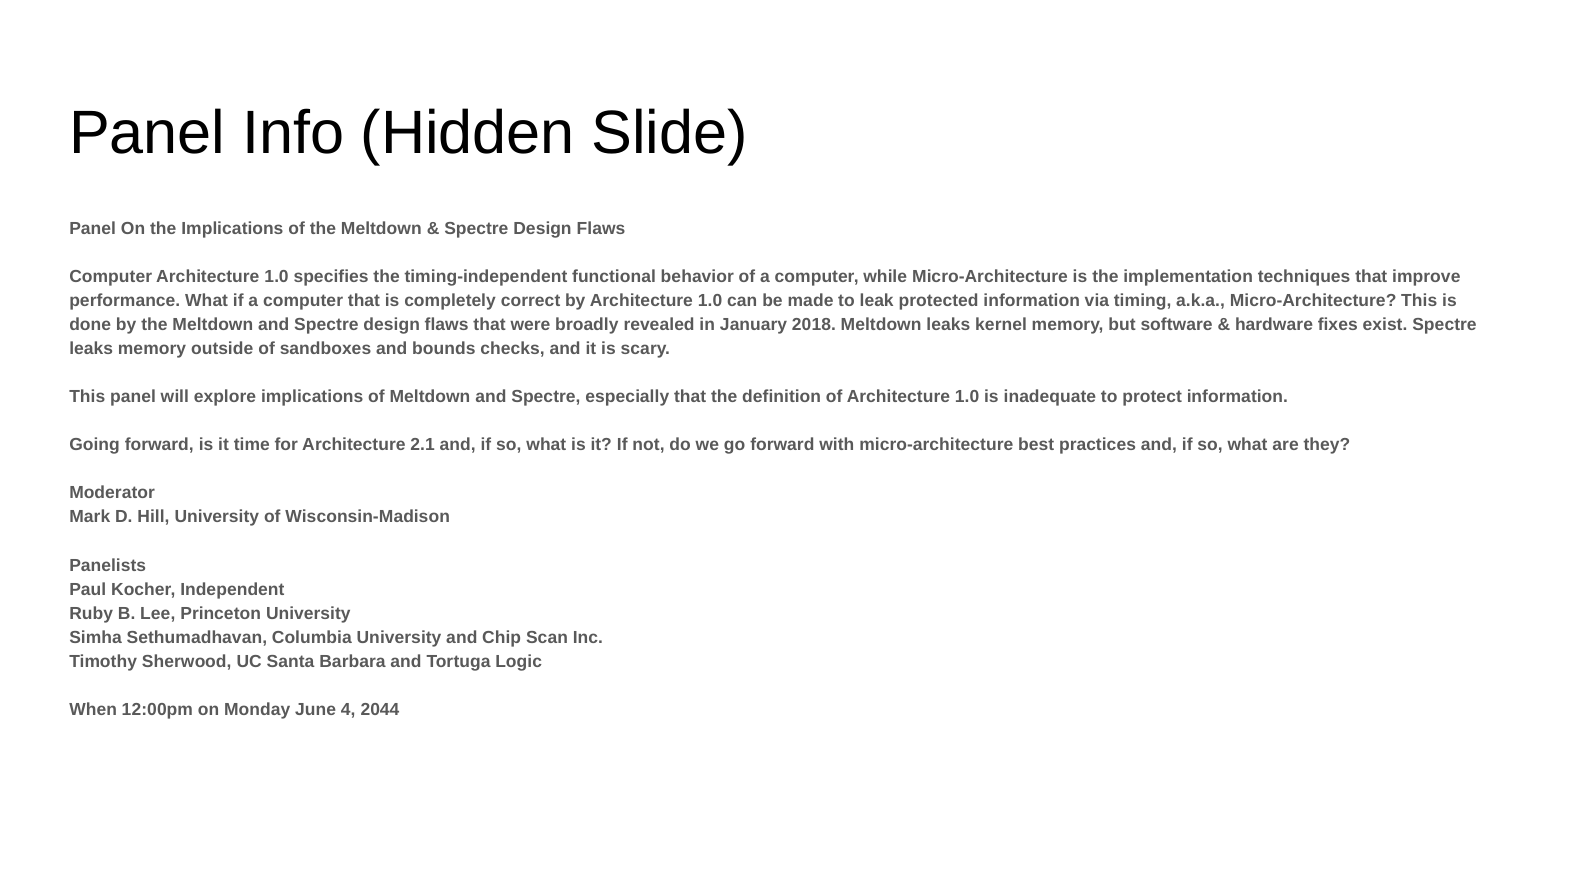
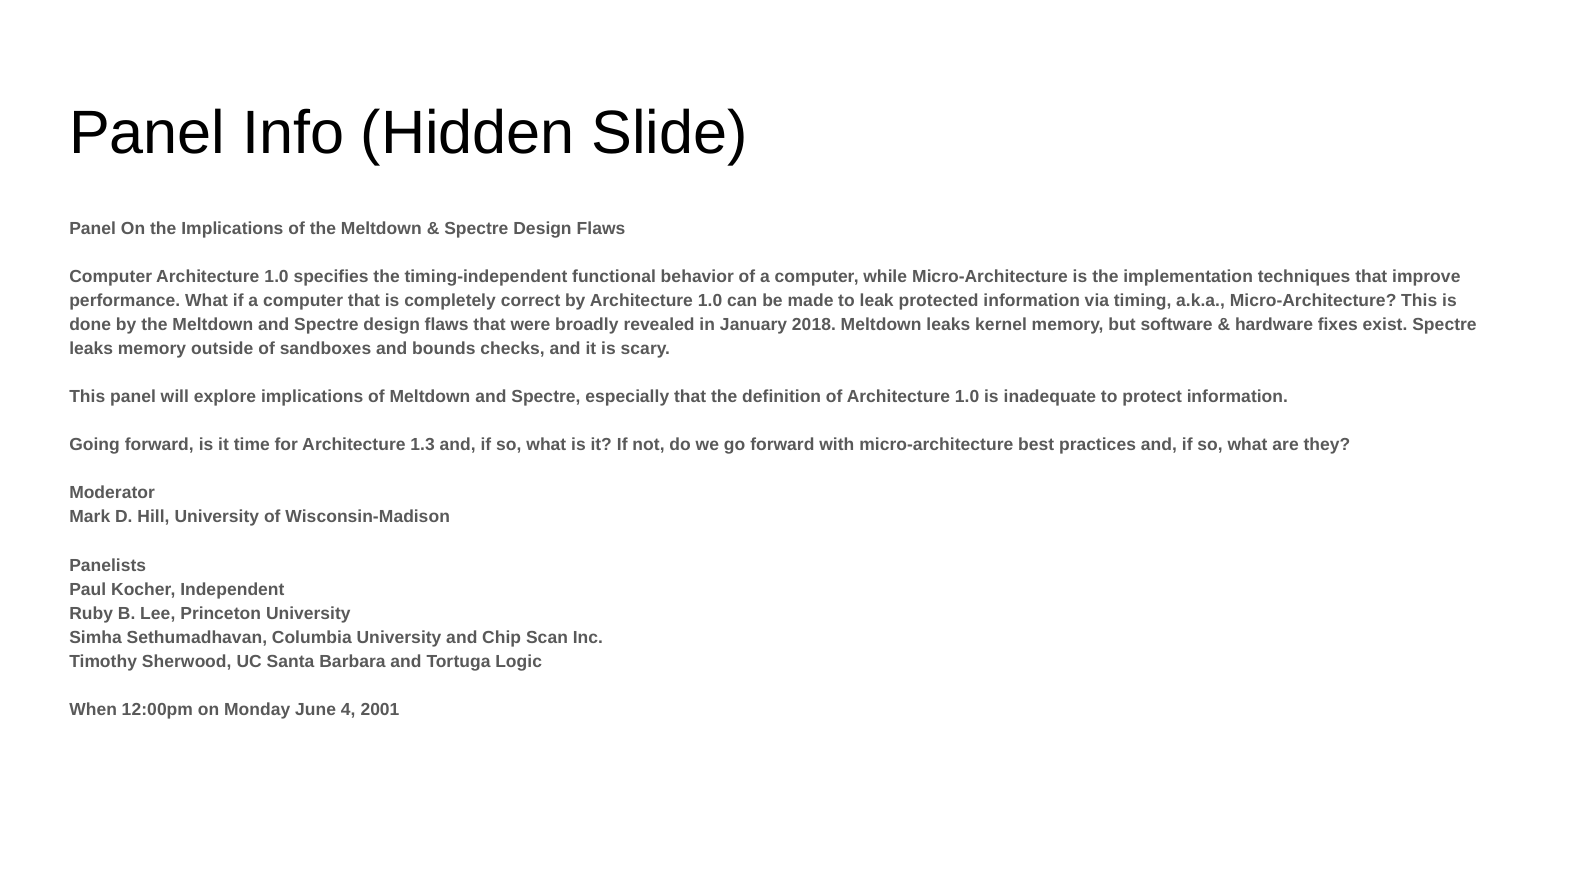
2.1: 2.1 -> 1.3
2044: 2044 -> 2001
